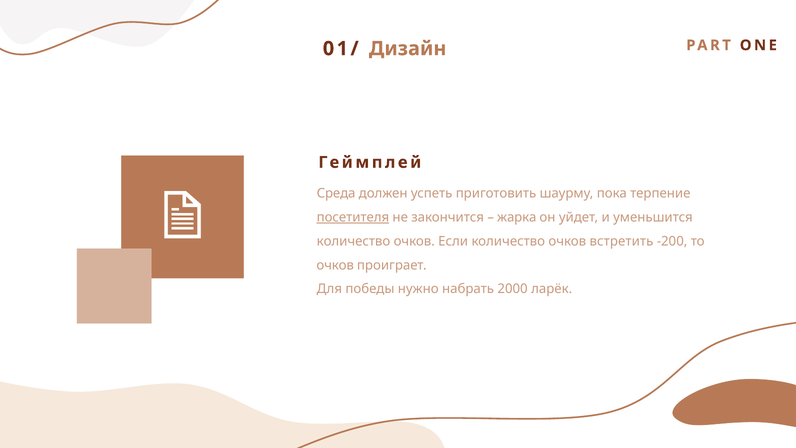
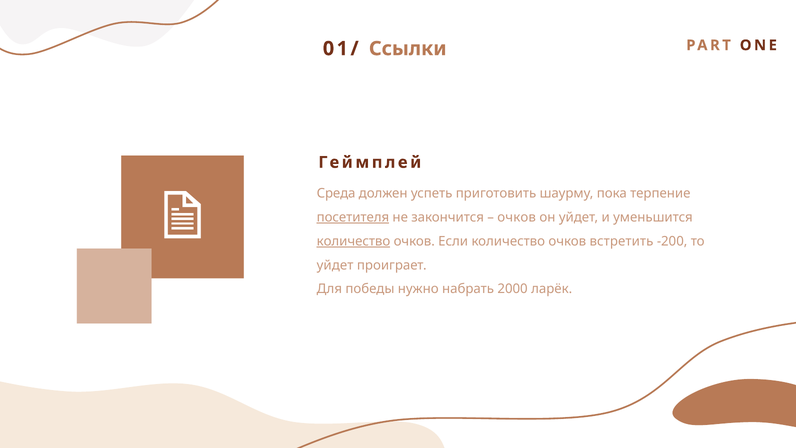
Дизайн: Дизайн -> Ссылки
жарка at (517, 217): жарка -> очков
количество at (353, 241) underline: none -> present
очков at (335, 265): очков -> уйдет
